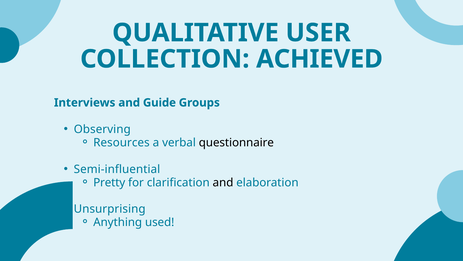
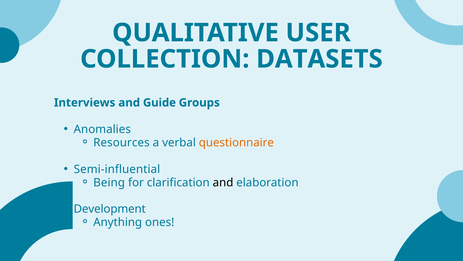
ACHIEVED: ACHIEVED -> DATASETS
Observing: Observing -> Anomalies
questionnaire colour: black -> orange
Pretty: Pretty -> Being
Unsurprising: Unsurprising -> Development
used: used -> ones
